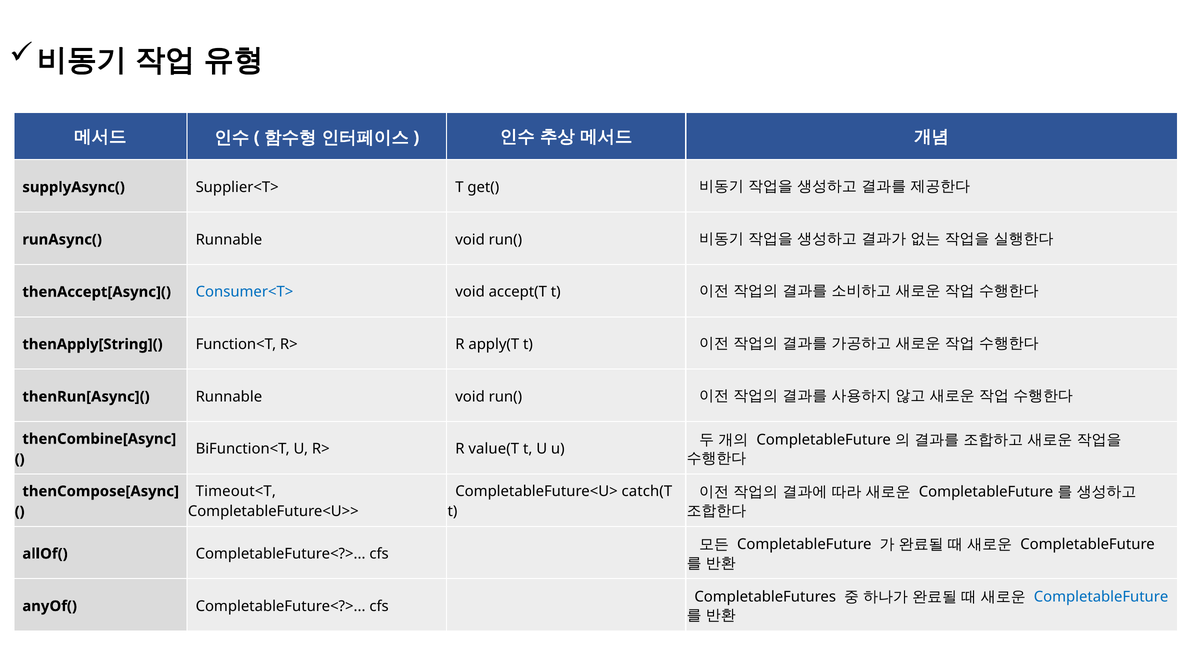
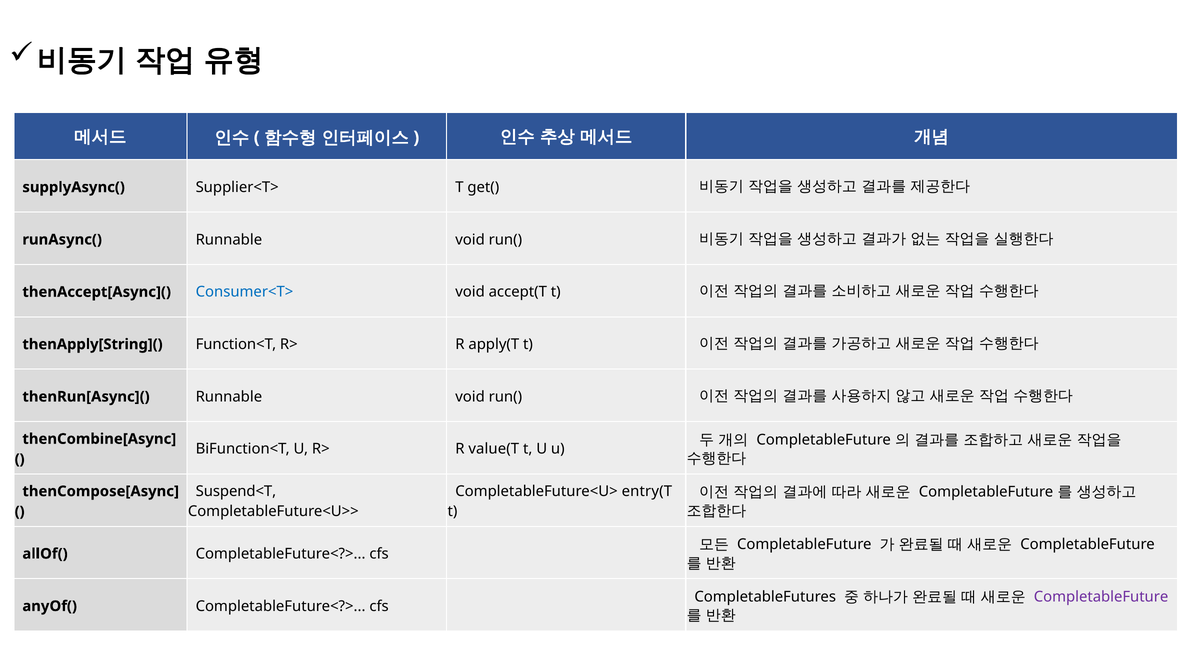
Timeout<T: Timeout<T -> Suspend<T
catch(T: catch(T -> entry(T
CompletableFuture at (1101, 597) colour: blue -> purple
